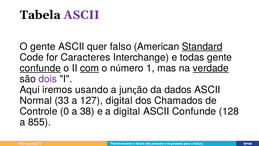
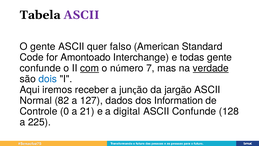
Standard underline: present -> none
Caracteres: Caracteres -> Amontoado
confunde at (40, 68) underline: present -> none
1: 1 -> 7
dois colour: purple -> blue
usando: usando -> receber
dados: dados -> jargão
33: 33 -> 82
127 digital: digital -> dados
Chamados: Chamados -> Information
38: 38 -> 21
855: 855 -> 225
